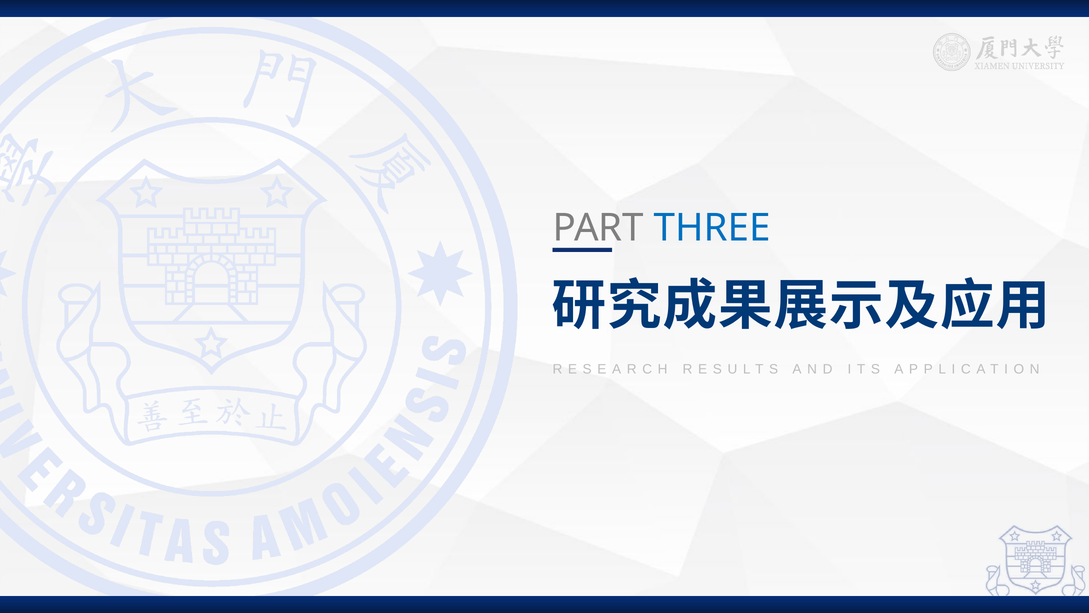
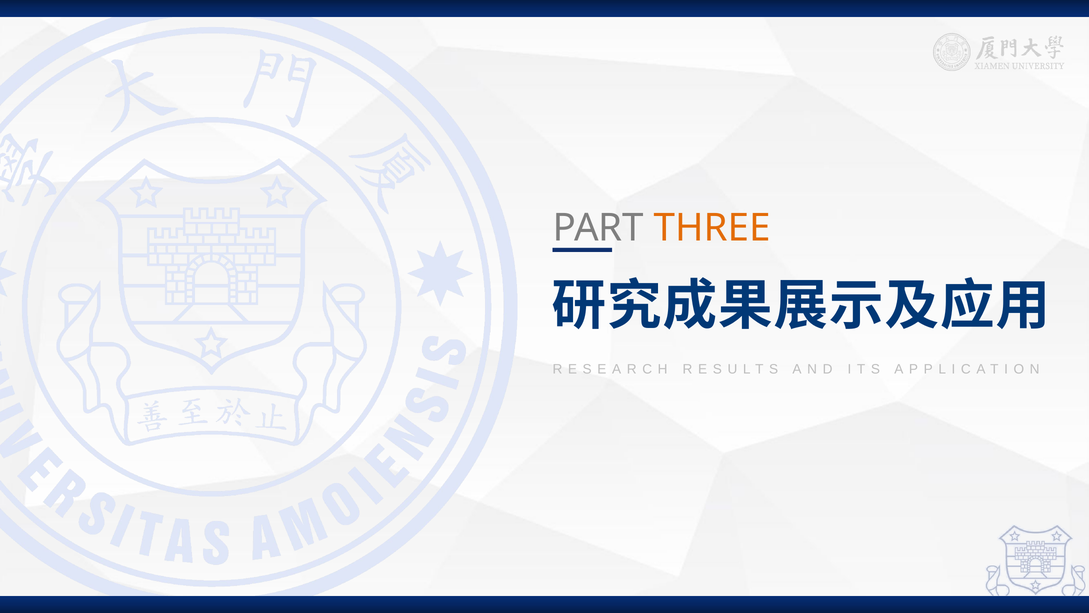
THREE colour: blue -> orange
